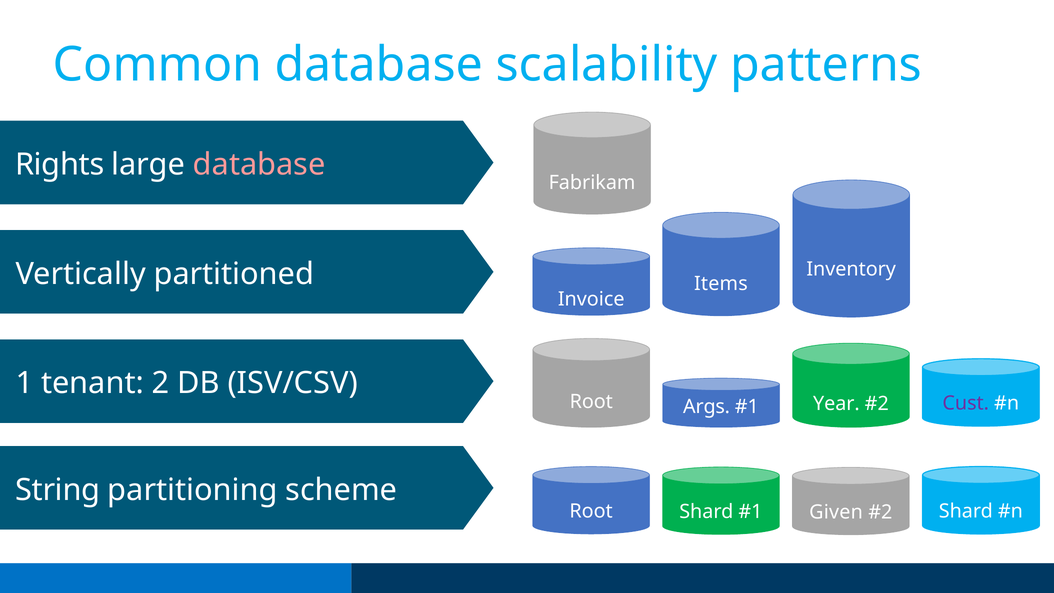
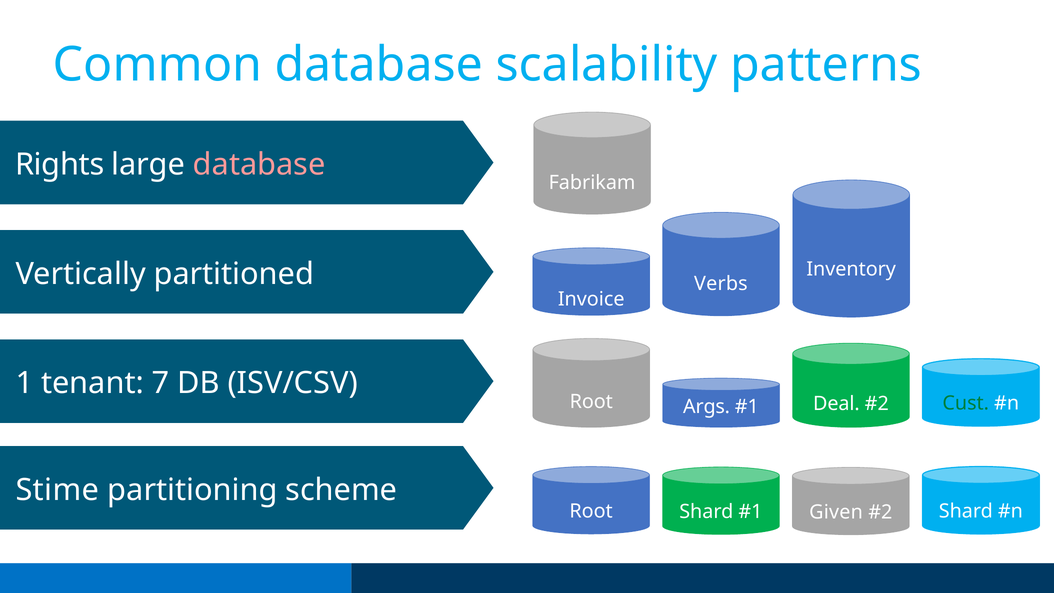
Items: Items -> Verbs
2: 2 -> 7
Cust colour: purple -> green
Year: Year -> Deal
String: String -> Stime
